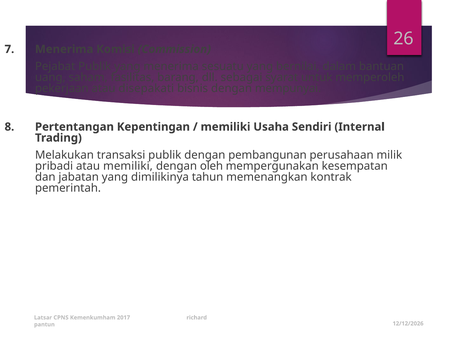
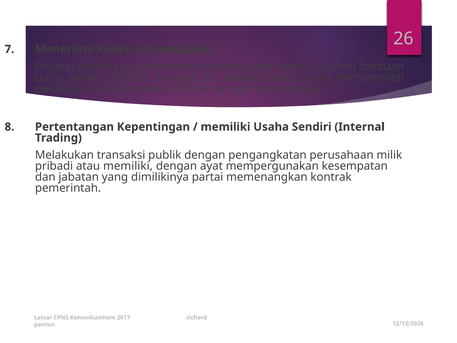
pembangunan: pembangunan -> pengangkatan
oleh: oleh -> ayat
tahun: tahun -> partai
